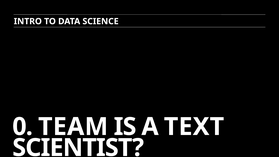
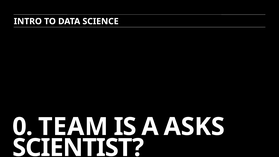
TEXT: TEXT -> ASKS
